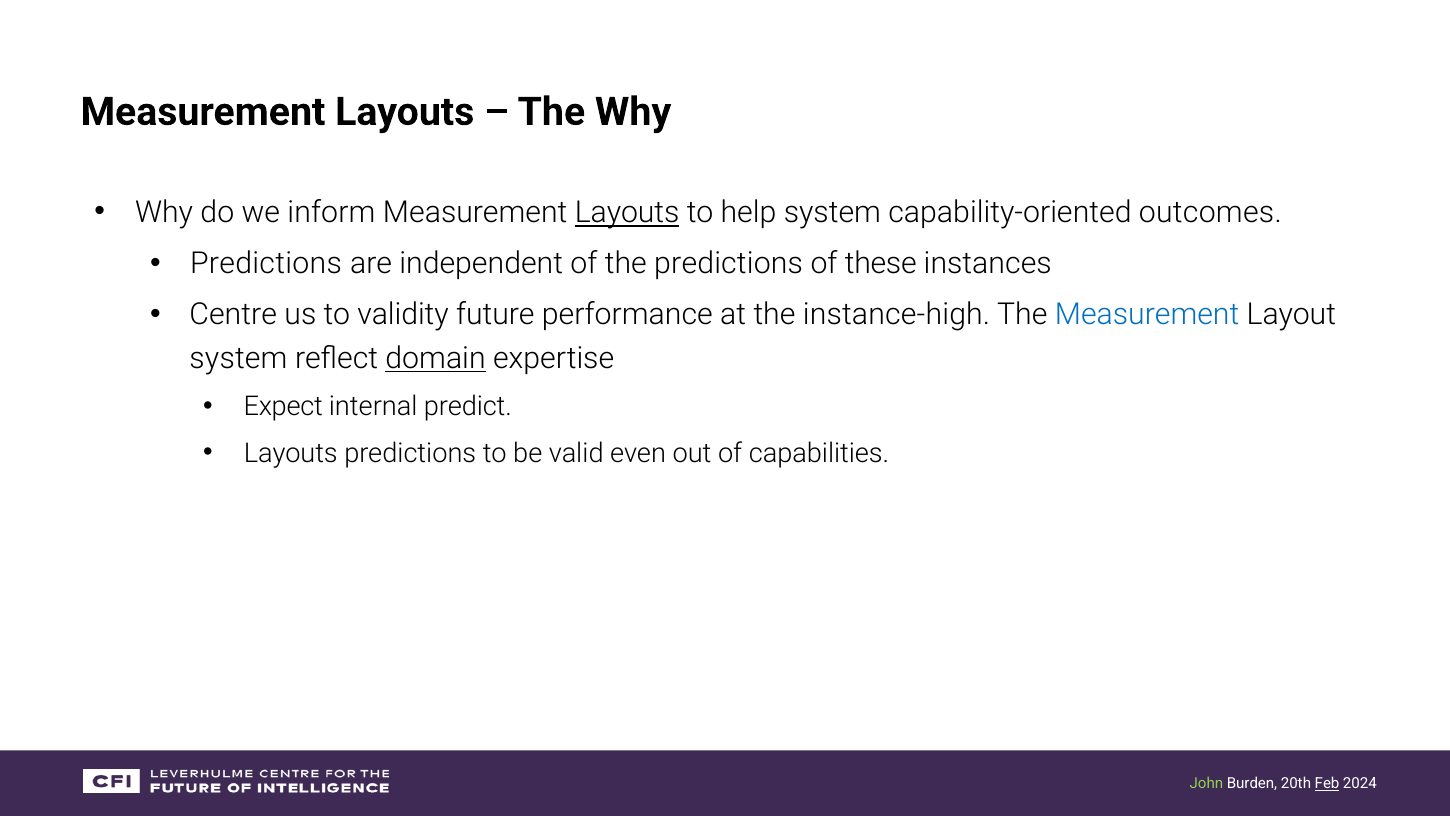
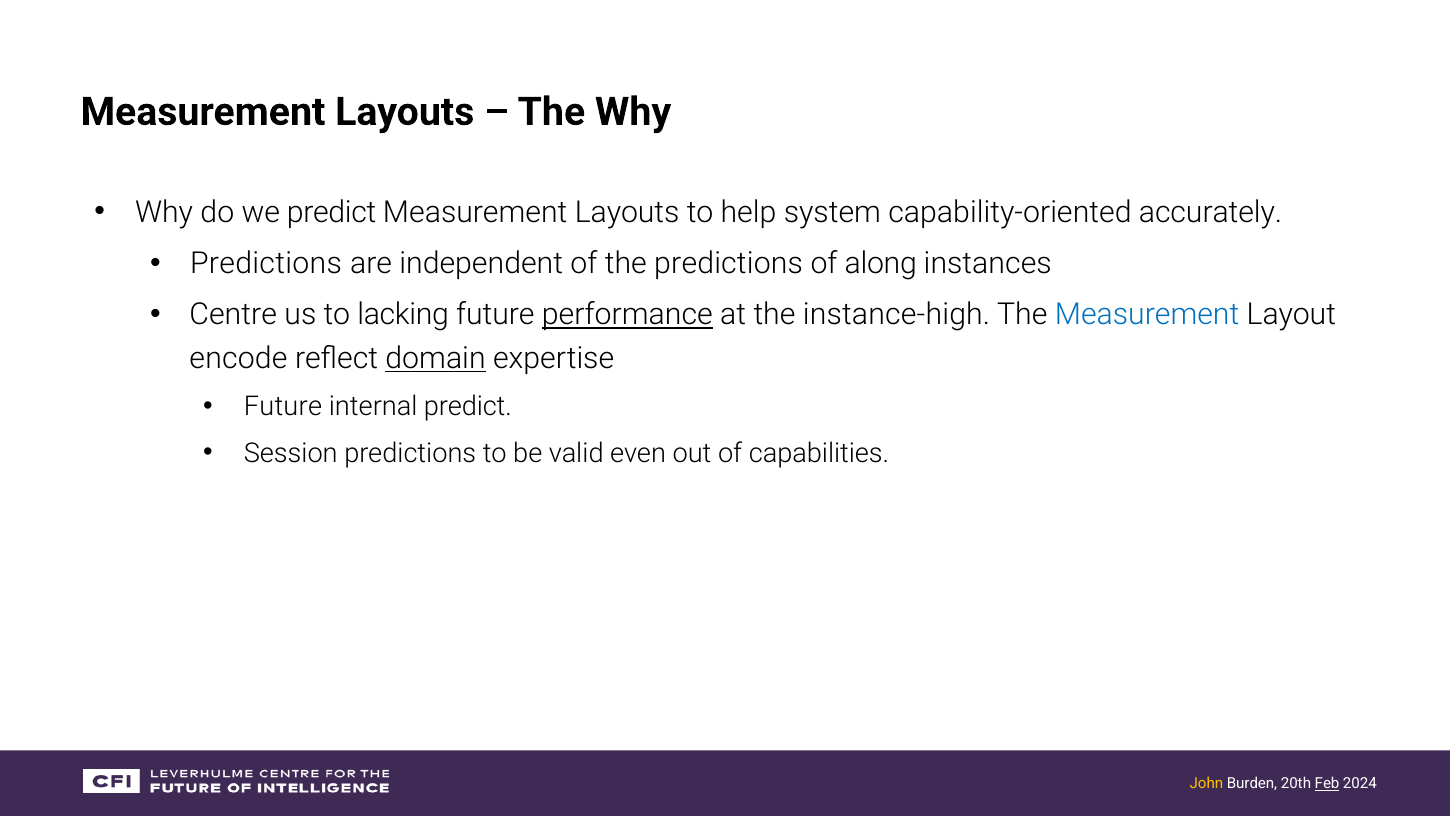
we inform: inform -> predict
Layouts at (627, 213) underline: present -> none
outcomes: outcomes -> accurately
these: these -> along
validity: validity -> lacking
performance underline: none -> present
system at (238, 358): system -> encode
Expect at (283, 407): Expect -> Future
Layouts at (291, 453): Layouts -> Session
John colour: light green -> yellow
